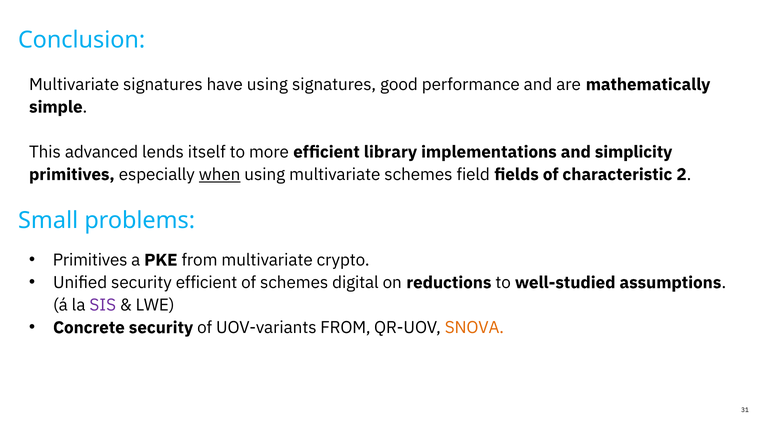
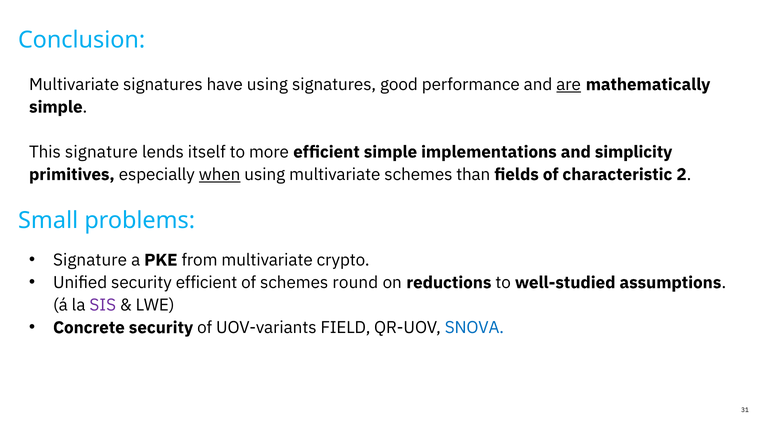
are underline: none -> present
This advanced: advanced -> signature
efficient library: library -> simple
field: field -> than
Primitives at (90, 260): Primitives -> Signature
digital: digital -> round
UOV-variants FROM: FROM -> FIELD
SNOVA colour: orange -> blue
